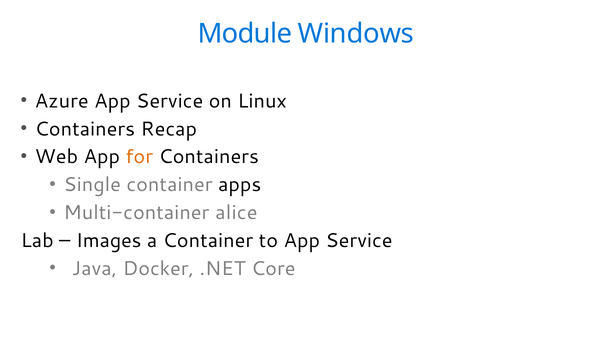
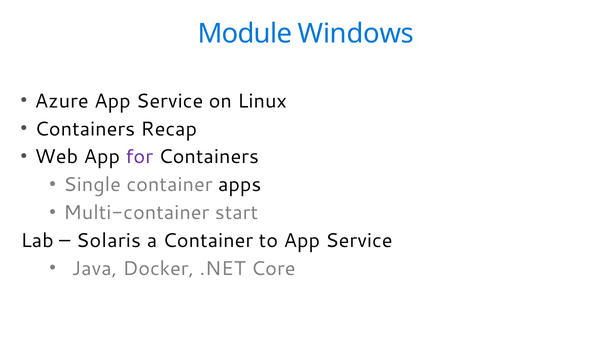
for colour: orange -> purple
alice: alice -> start
Images: Images -> Solaris
